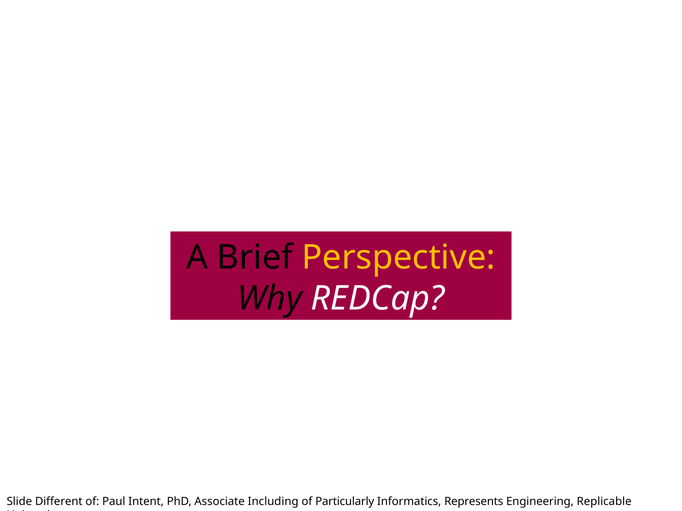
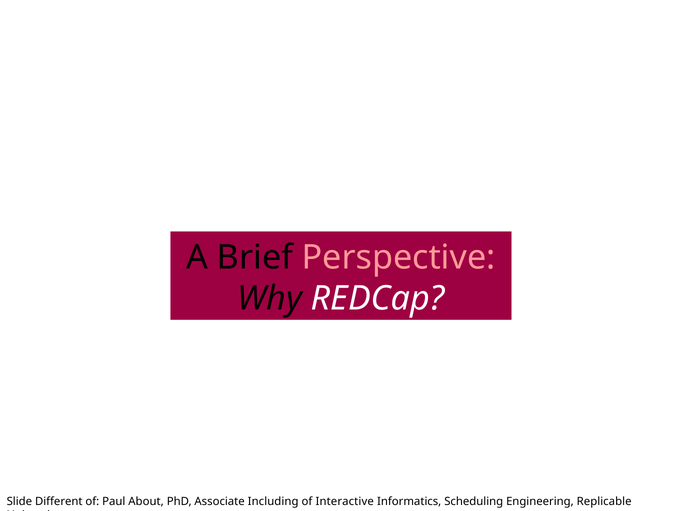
Perspective colour: yellow -> pink
Intent: Intent -> About
Particularly: Particularly -> Interactive
Represents: Represents -> Scheduling
